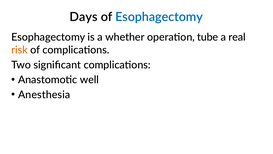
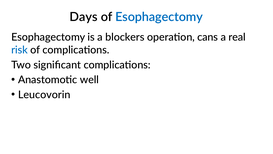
whether: whether -> blockers
tube: tube -> cans
risk colour: orange -> blue
Anesthesia: Anesthesia -> Leucovorin
